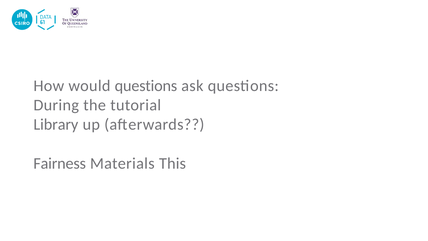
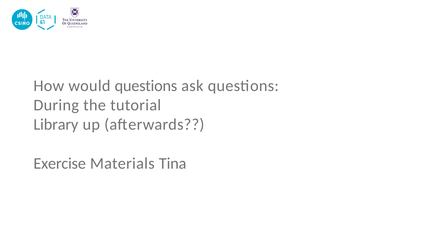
Fairness: Fairness -> Exercise
This: This -> Tina
